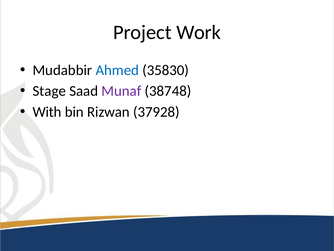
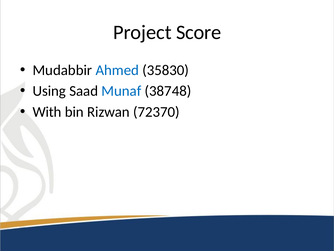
Work: Work -> Score
Stage: Stage -> Using
Munaf colour: purple -> blue
37928: 37928 -> 72370
